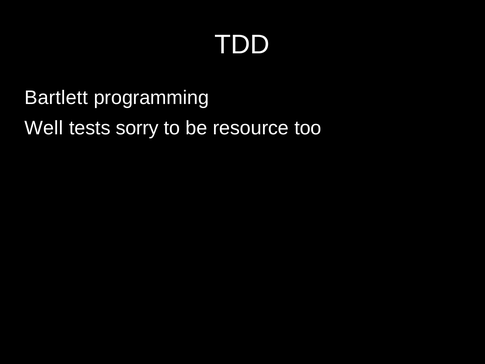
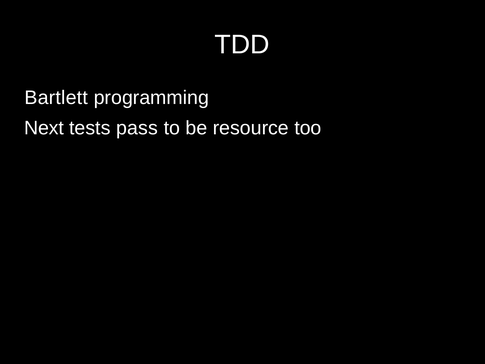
Well: Well -> Next
sorry: sorry -> pass
